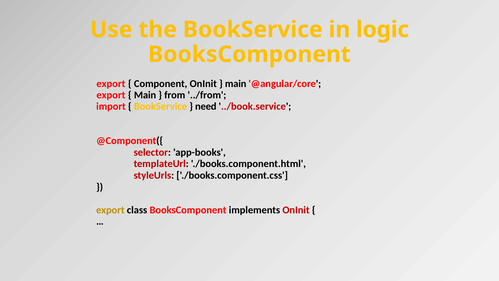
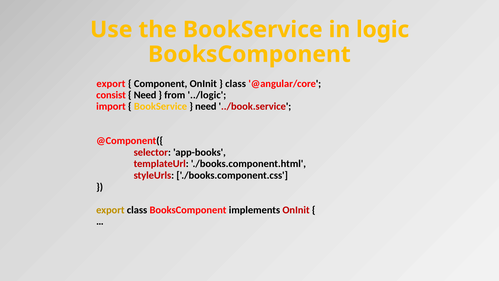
main at (236, 84): main -> class
export at (111, 95): export -> consist
Main at (145, 95): Main -> Need
../from: ../from -> ../logic
